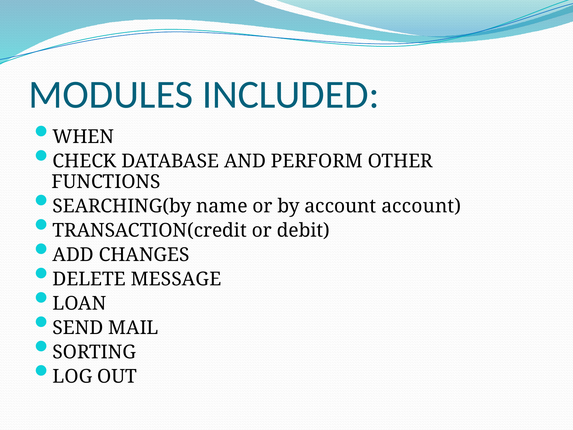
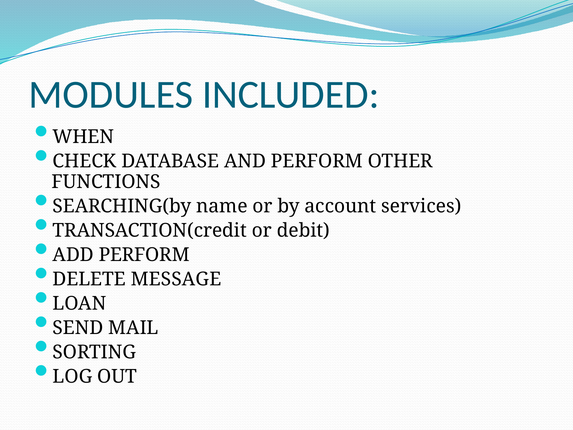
account account: account -> services
ADD CHANGES: CHANGES -> PERFORM
